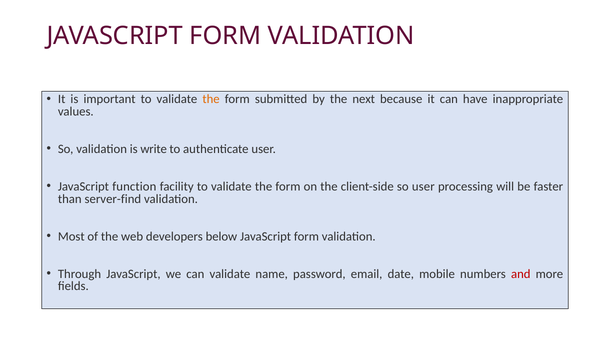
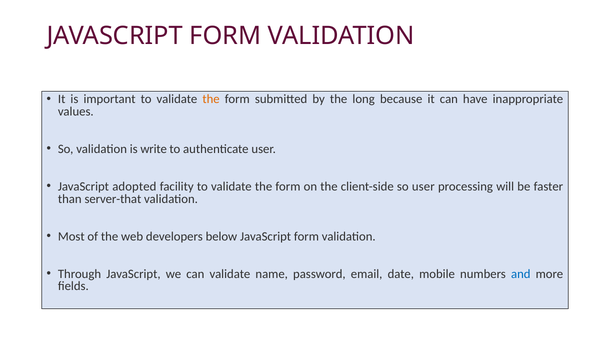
next: next -> long
function: function -> adopted
server-find: server-find -> server-that
and colour: red -> blue
